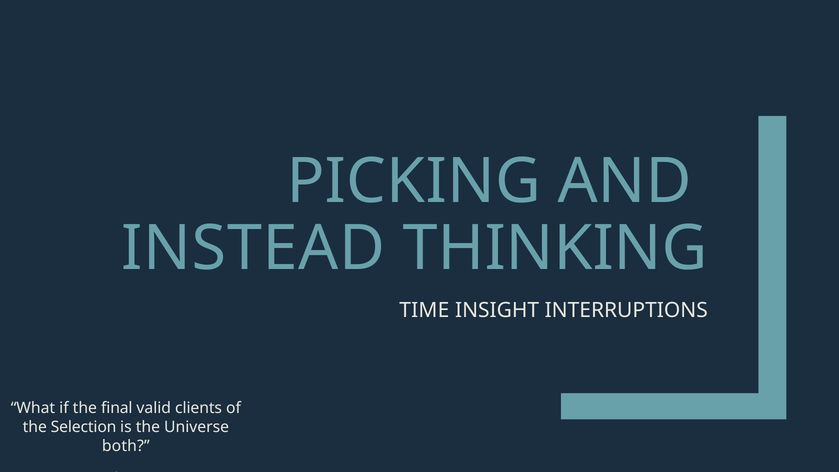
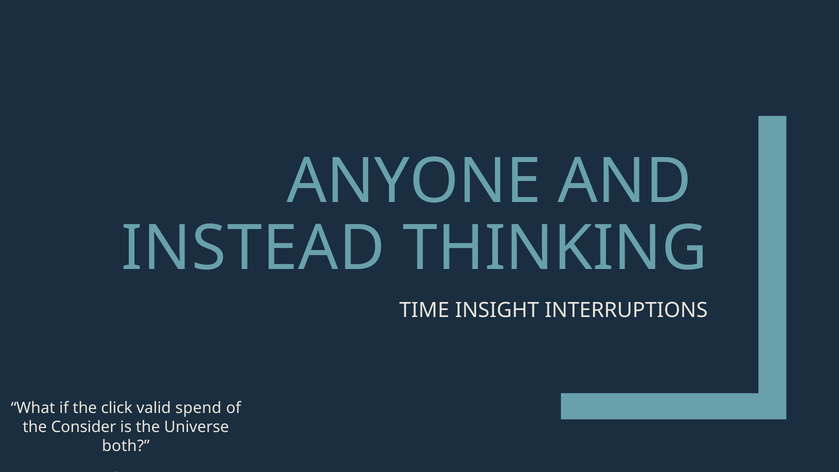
PICKING: PICKING -> ANYONE
final: final -> click
clients: clients -> spend
Selection: Selection -> Consider
